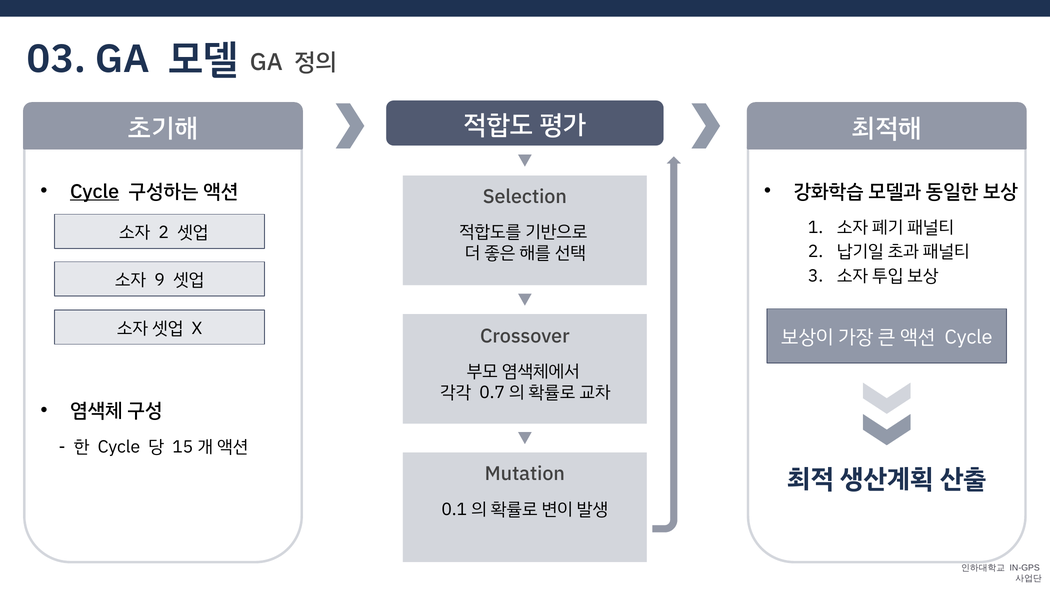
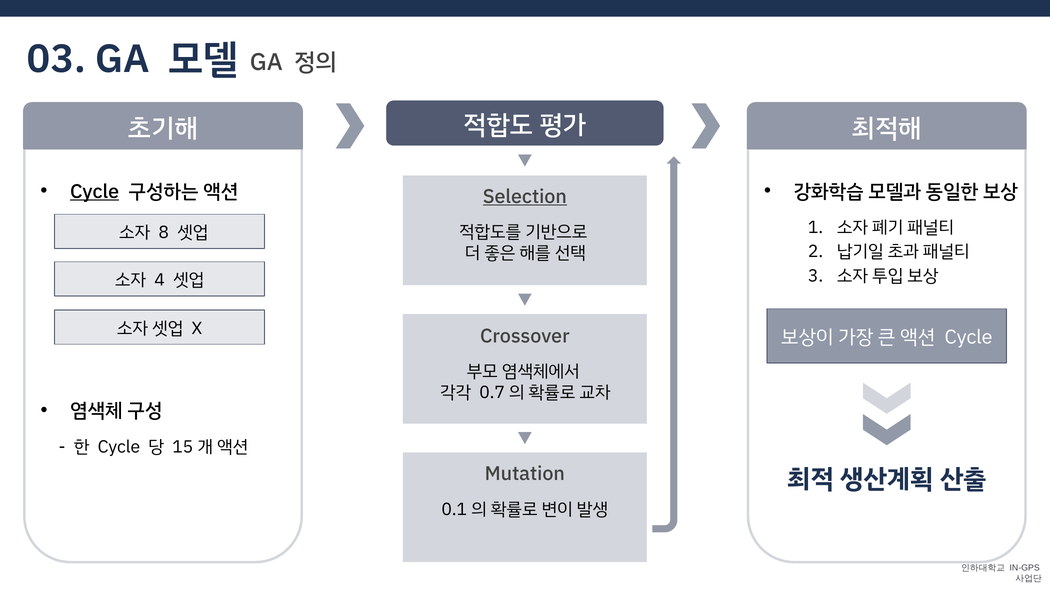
Selection underline: none -> present
2 at (164, 232): 2 -> 8
9: 9 -> 4
